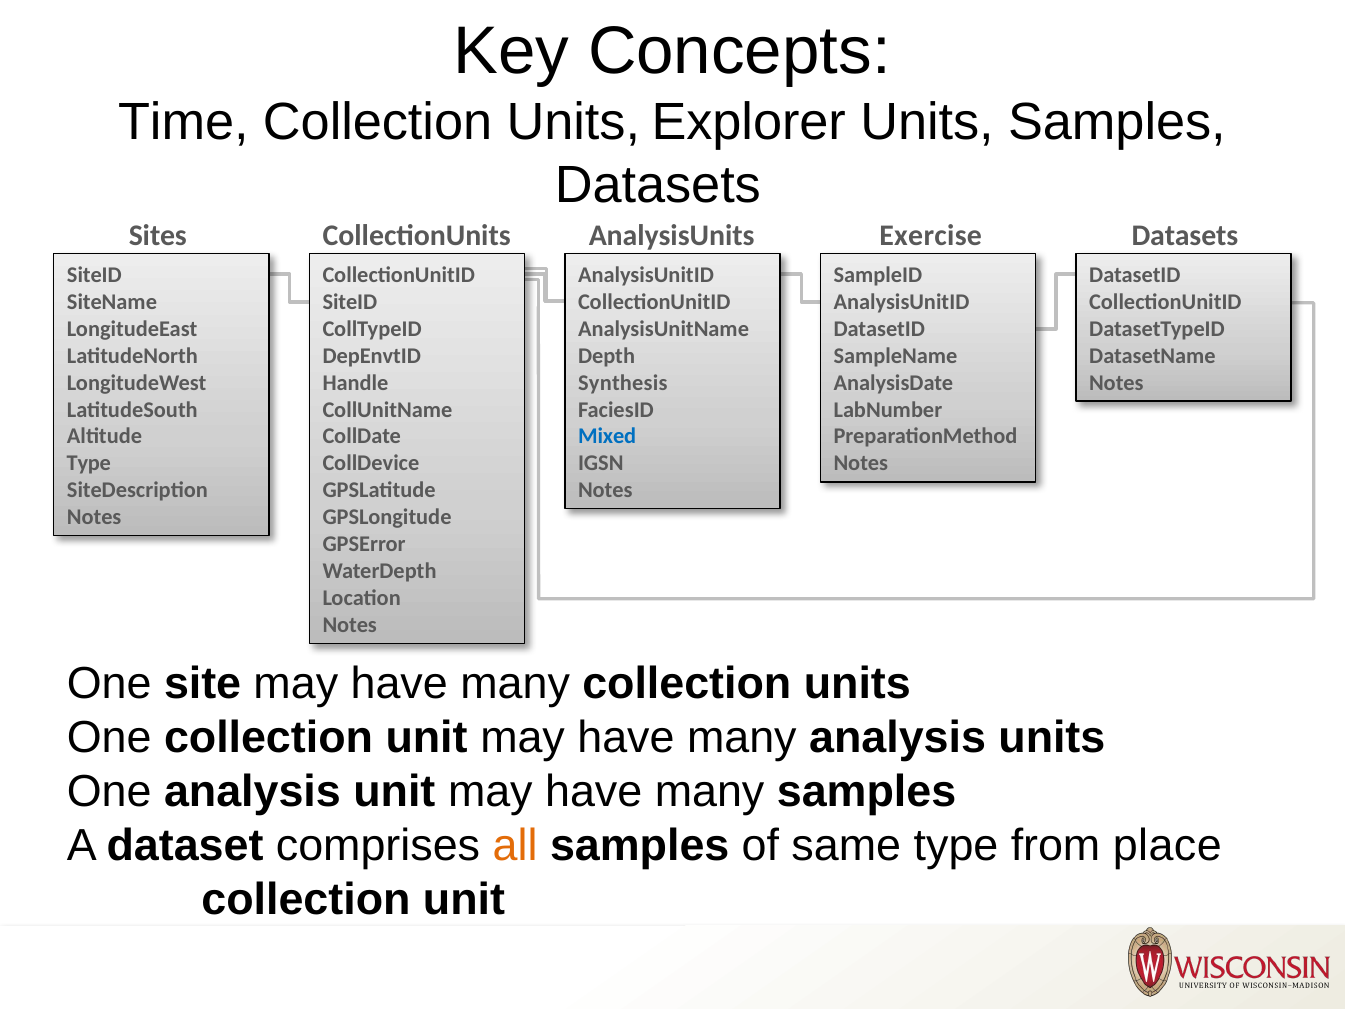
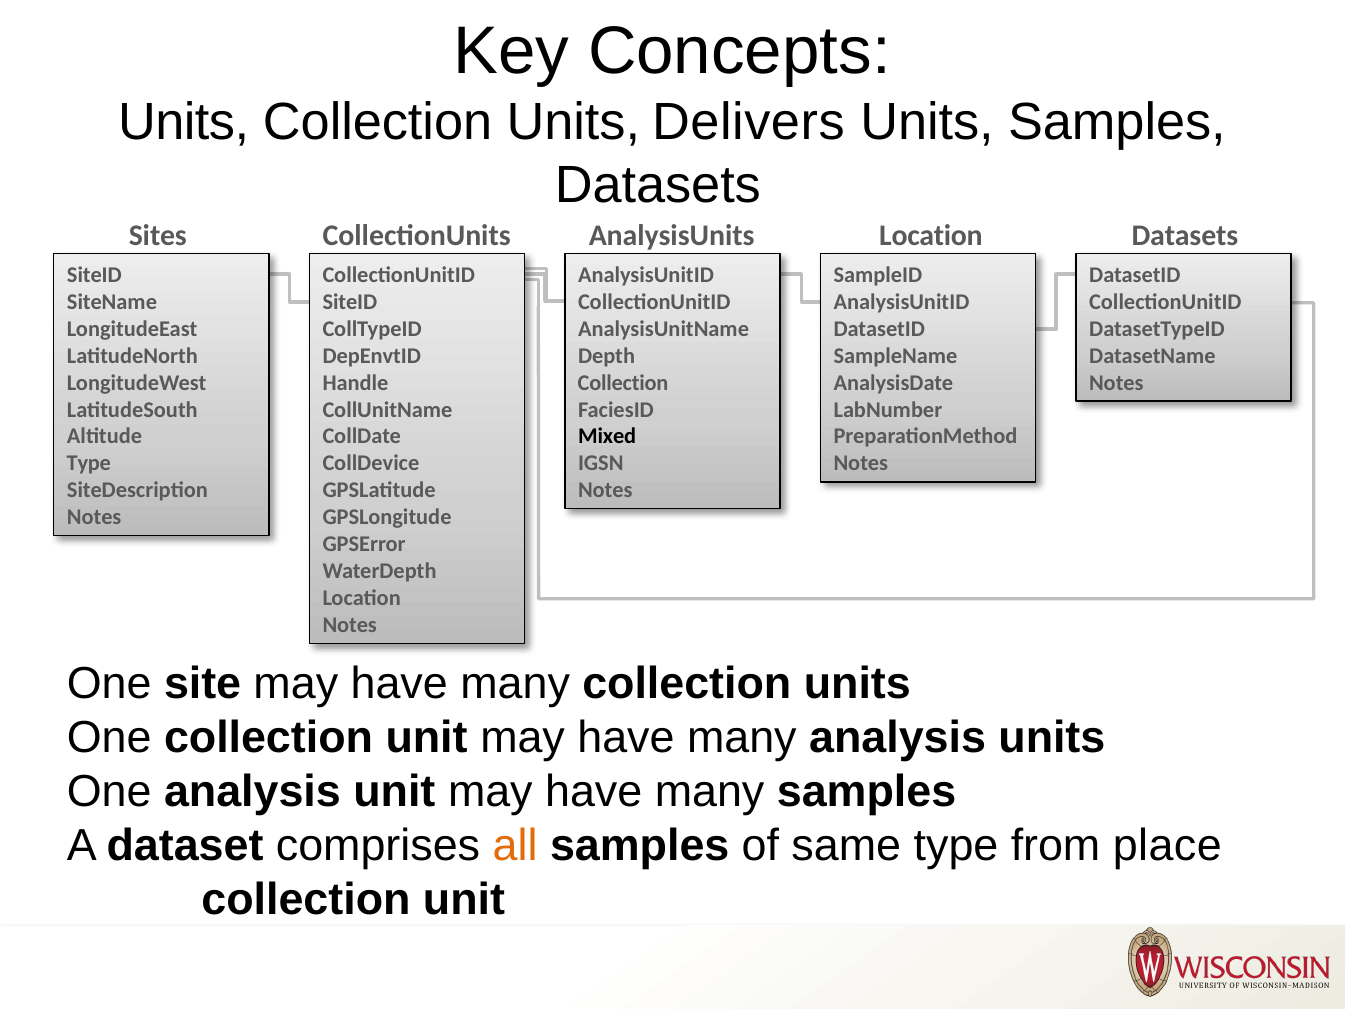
Time at (183, 122): Time -> Units
Explorer: Explorer -> Delivers
AnalysisUnits Exercise: Exercise -> Location
Synthesis at (623, 383): Synthesis -> Collection
Mixed colour: blue -> black
